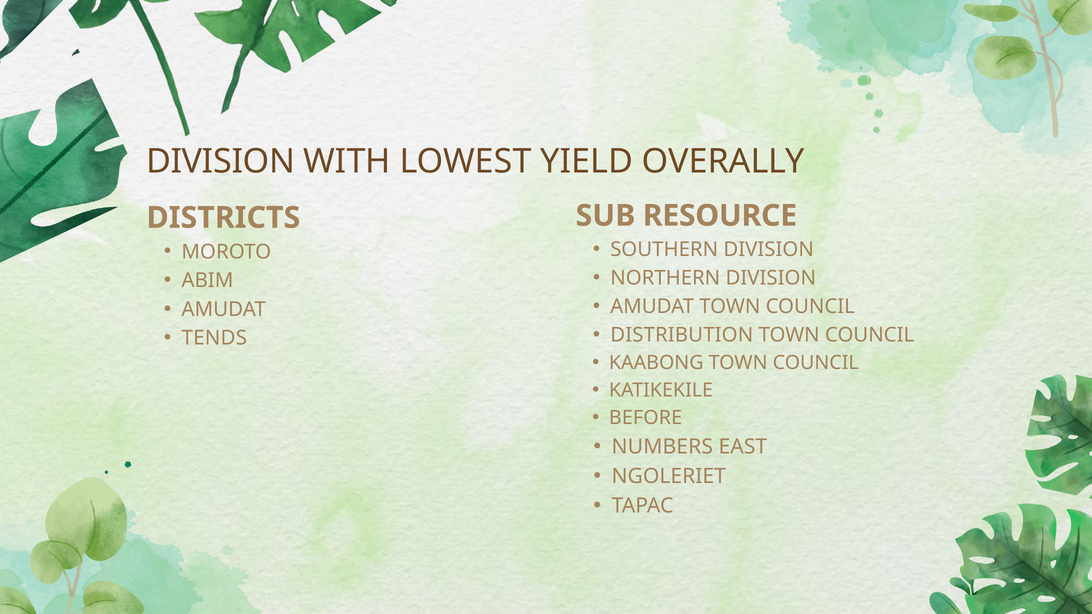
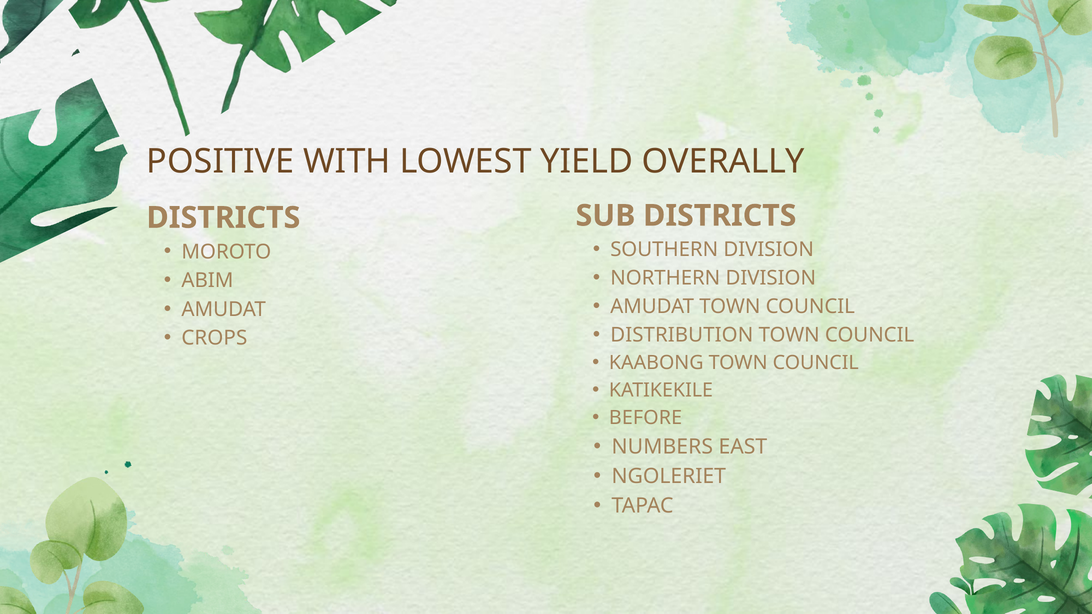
DIVISION at (221, 162): DIVISION -> POSITIVE
SUB RESOURCE: RESOURCE -> DISTRICTS
TENDS: TENDS -> CROPS
